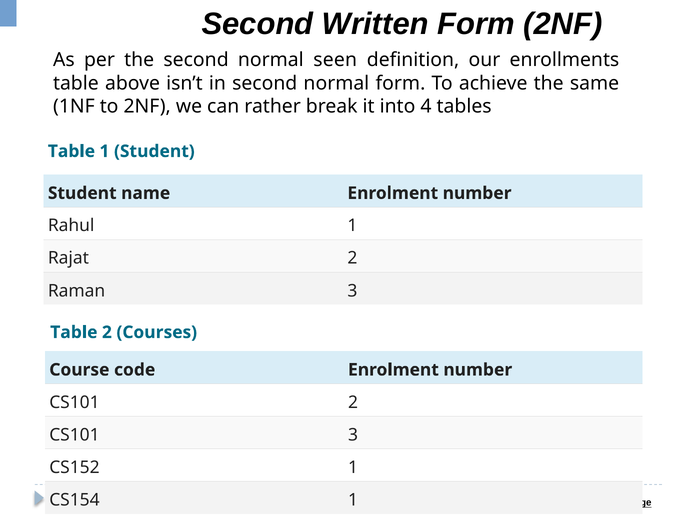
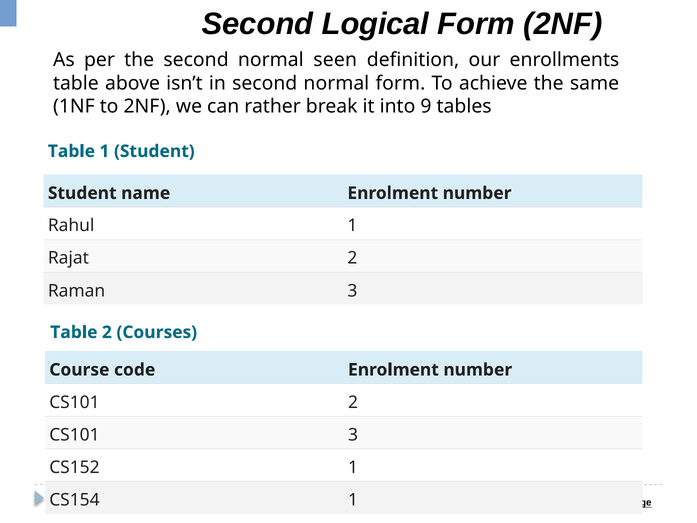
Written: Written -> Logical
4: 4 -> 9
